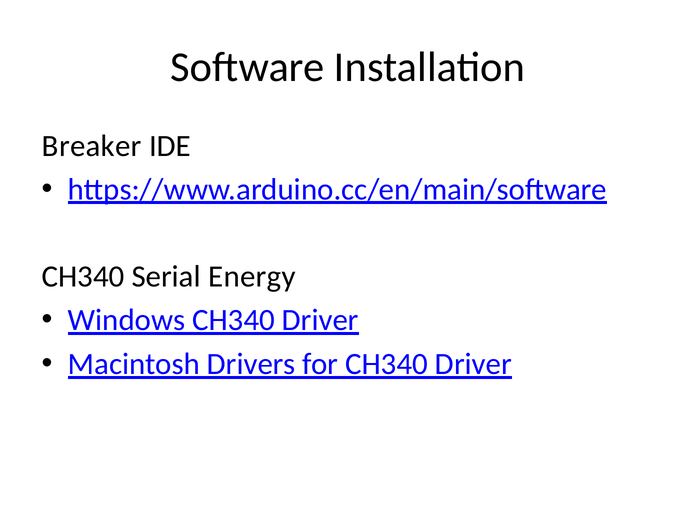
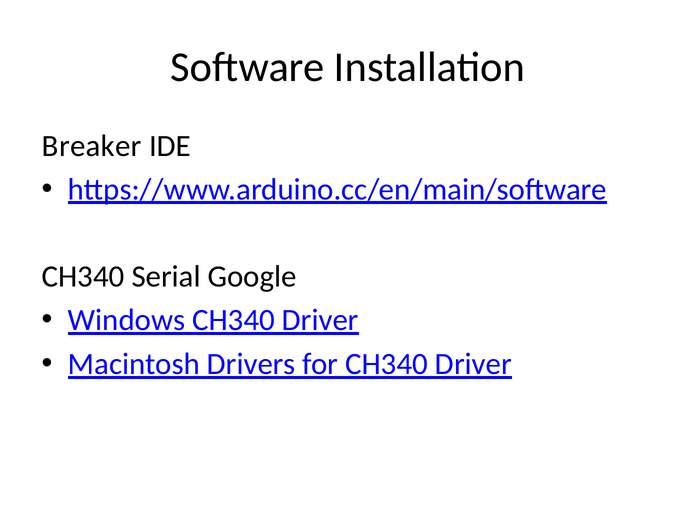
Energy: Energy -> Google
